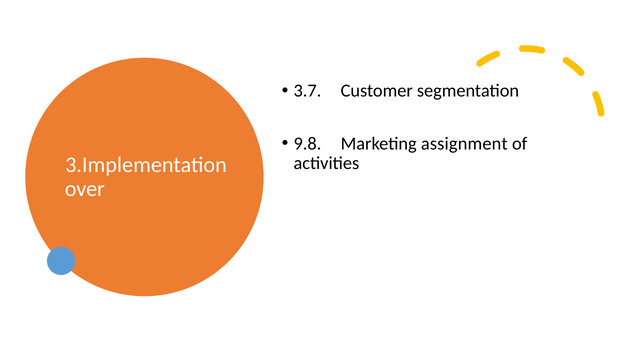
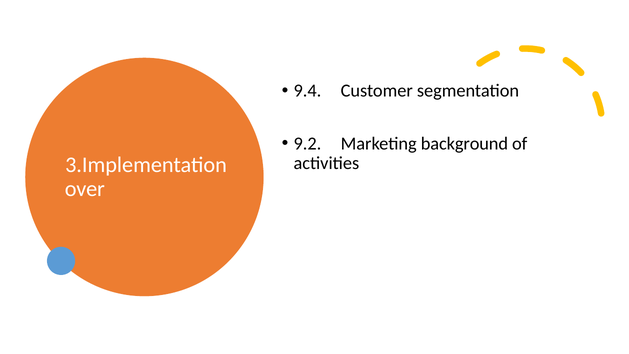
3.7: 3.7 -> 9.4
9.8: 9.8 -> 9.2
assignment: assignment -> background
